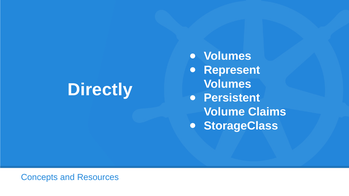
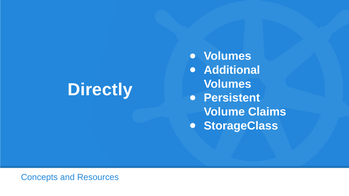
Represent: Represent -> Additional
